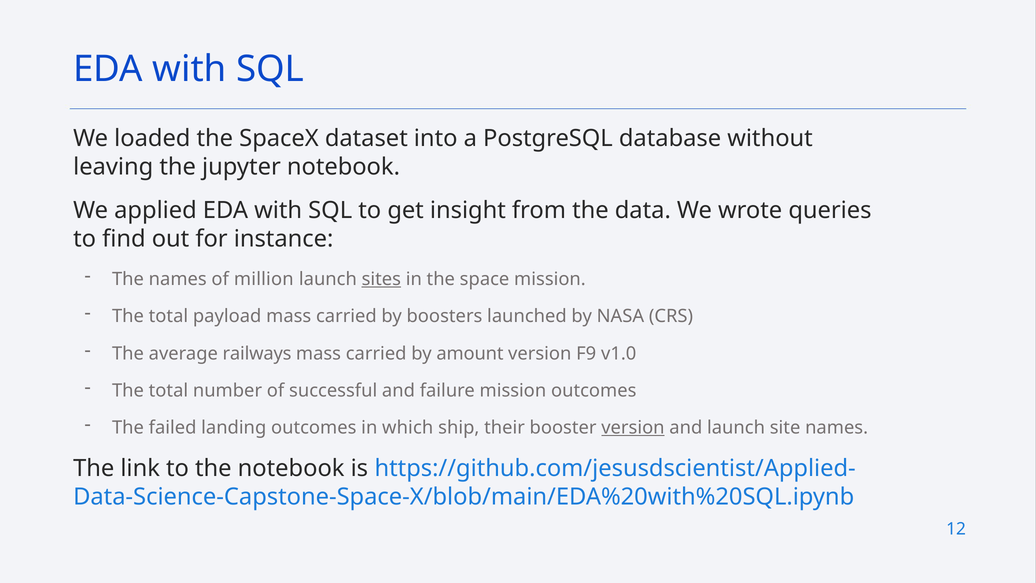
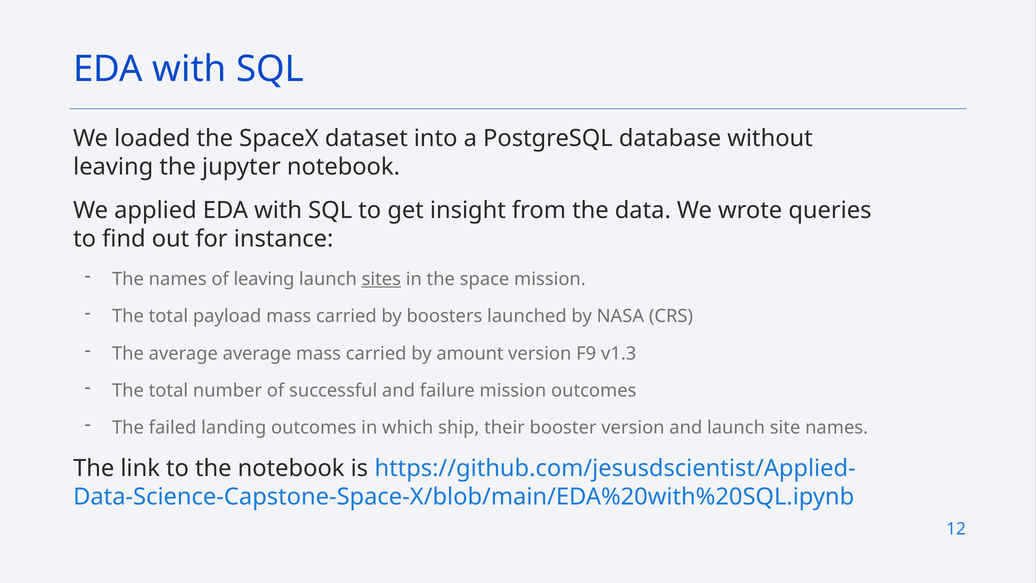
of million: million -> leaving
average railways: railways -> average
v1.0: v1.0 -> v1.3
version at (633, 428) underline: present -> none
